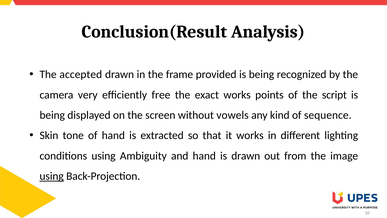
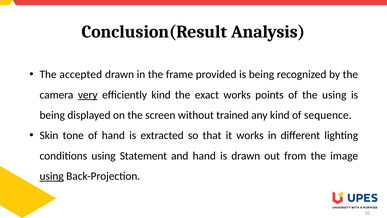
very underline: none -> present
efficiently free: free -> kind
the script: script -> using
vowels: vowels -> trained
Ambiguity: Ambiguity -> Statement
